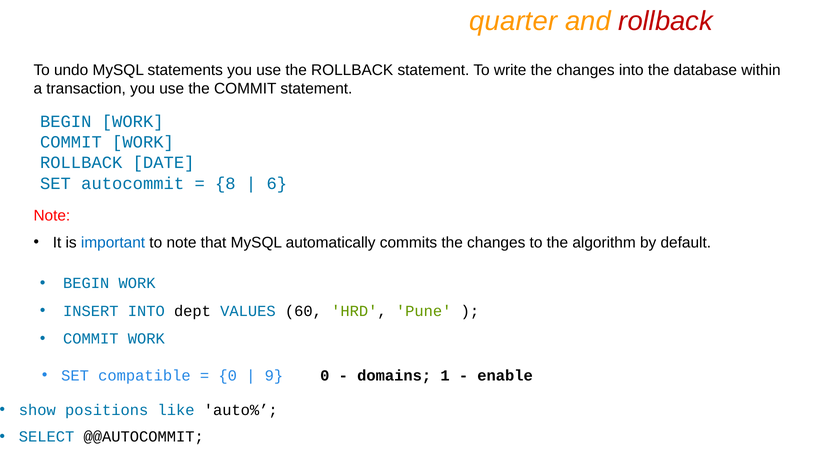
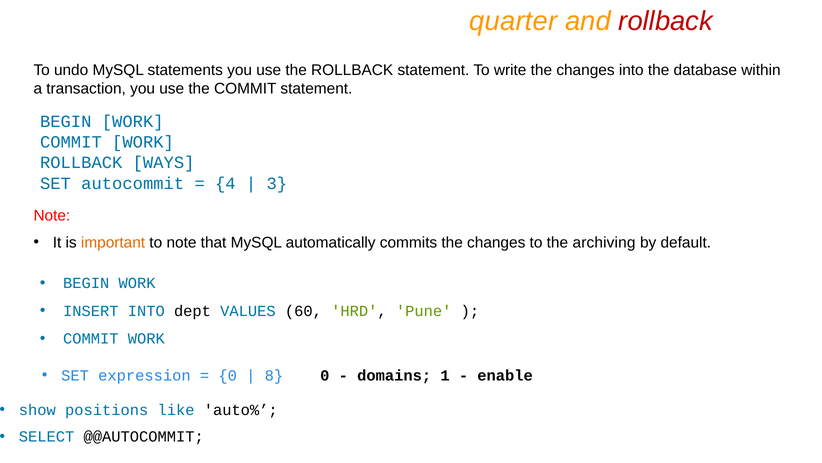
DATE: DATE -> WAYS
8: 8 -> 4
6: 6 -> 3
important colour: blue -> orange
algorithm: algorithm -> archiving
compatible: compatible -> expression
9: 9 -> 8
